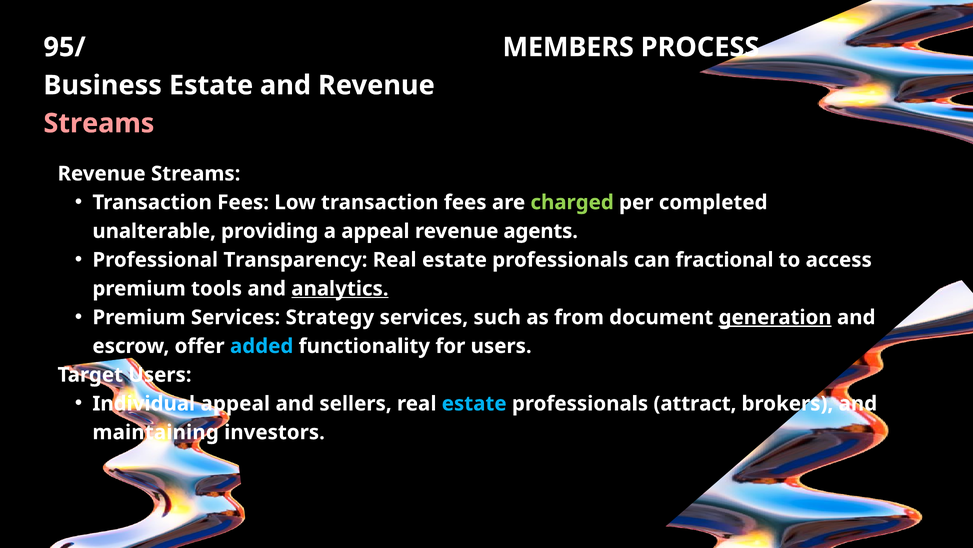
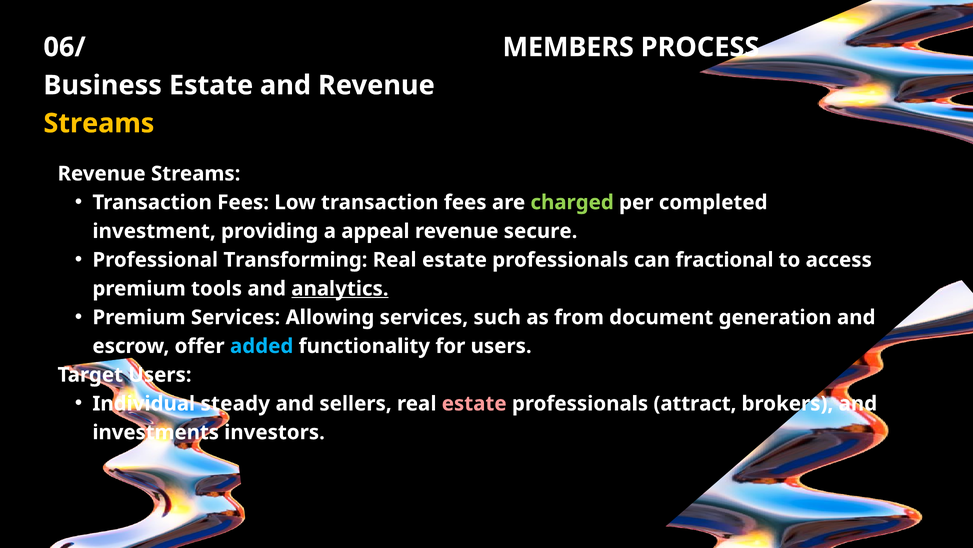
95/: 95/ -> 06/
Streams at (99, 123) colour: pink -> yellow
unalterable: unalterable -> investment
agents: agents -> secure
Transparency: Transparency -> Transforming
Strategy: Strategy -> Allowing
generation underline: present -> none
Individual appeal: appeal -> steady
estate at (474, 403) colour: light blue -> pink
maintaining: maintaining -> investments
